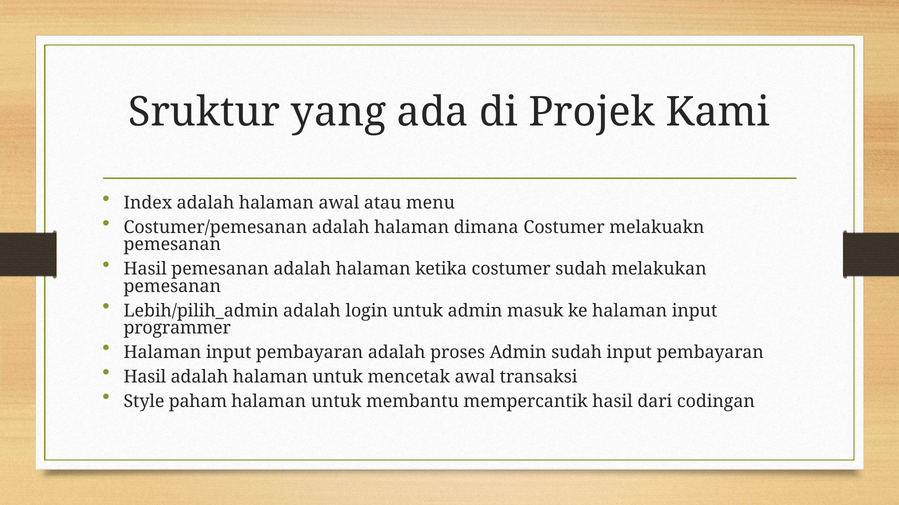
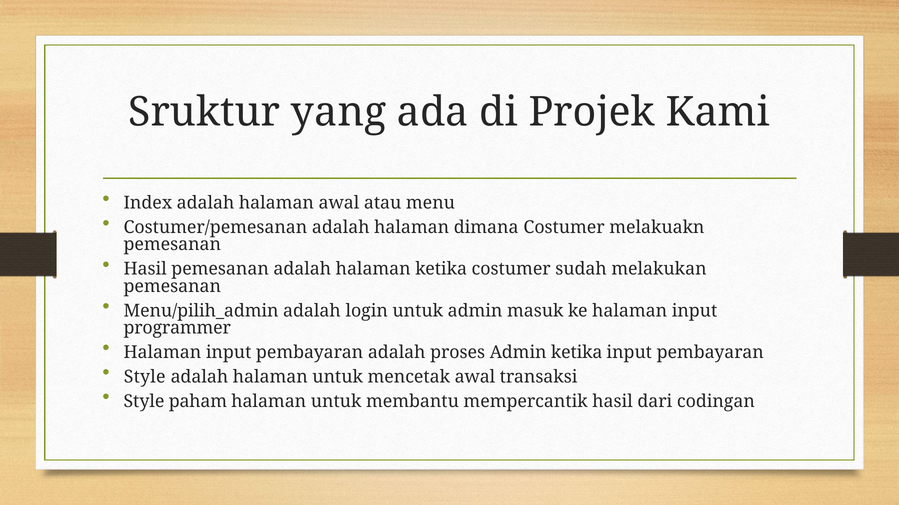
Lebih/pilih_admin: Lebih/pilih_admin -> Menu/pilih_admin
Admin sudah: sudah -> ketika
Hasil at (145, 377): Hasil -> Style
